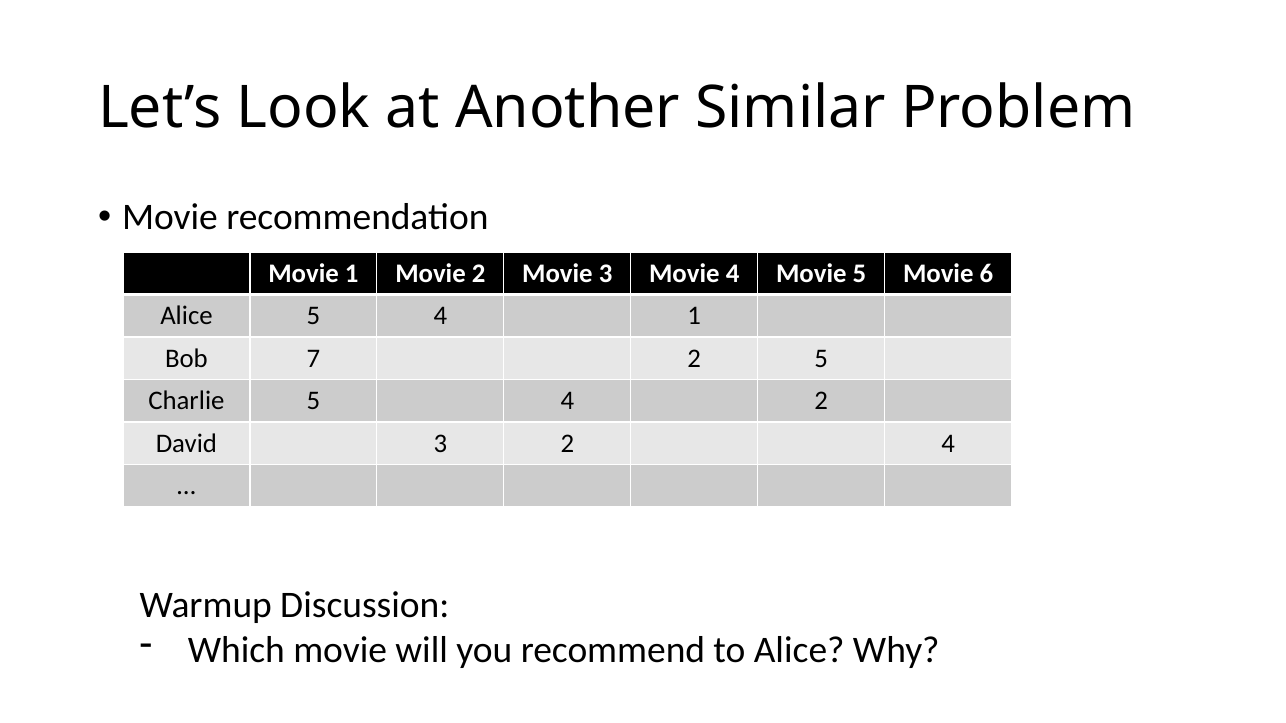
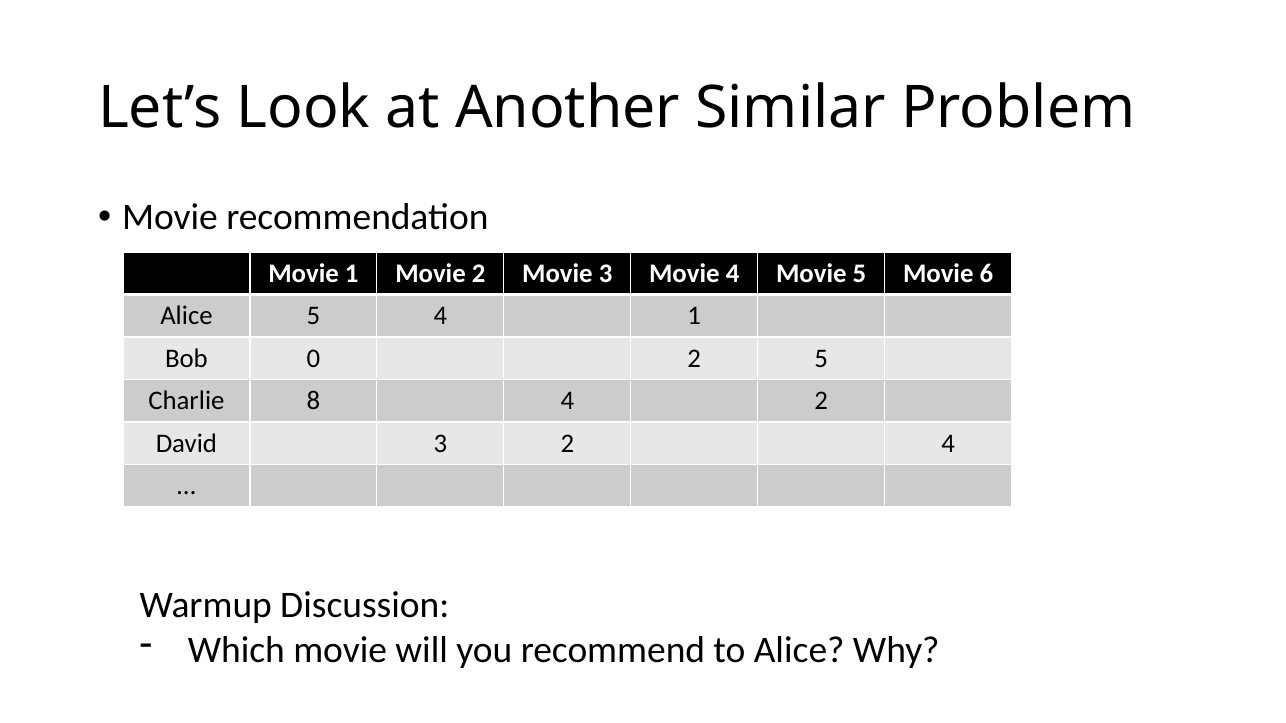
7: 7 -> 0
Charlie 5: 5 -> 8
